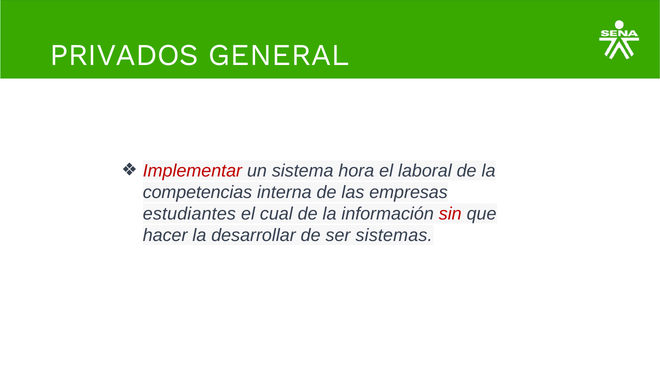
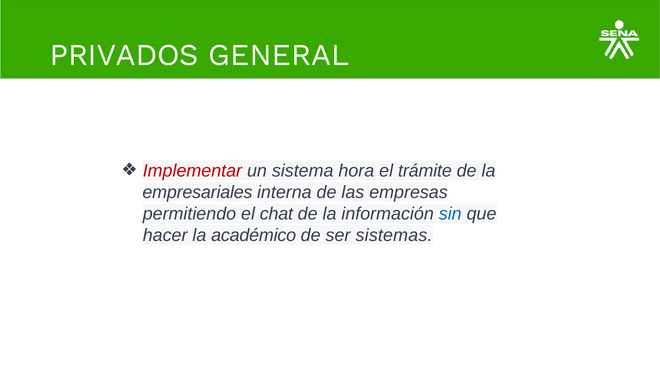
laboral: laboral -> trámite
competencias: competencias -> empresariales
estudiantes: estudiantes -> permitiendo
cual: cual -> chat
sin colour: red -> blue
desarrollar: desarrollar -> académico
